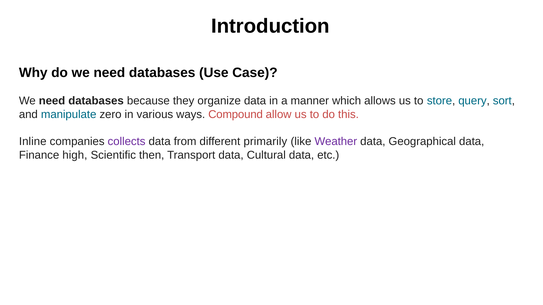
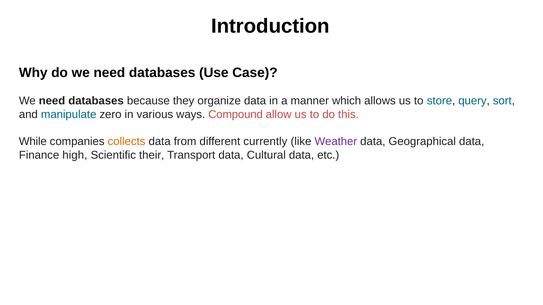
Inline: Inline -> While
collects colour: purple -> orange
primarily: primarily -> currently
then: then -> their
